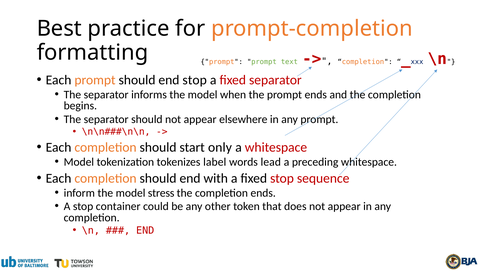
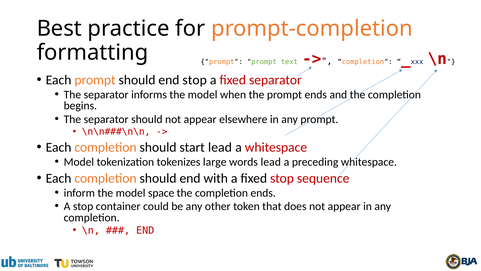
start only: only -> lead
label: label -> large
stress: stress -> space
